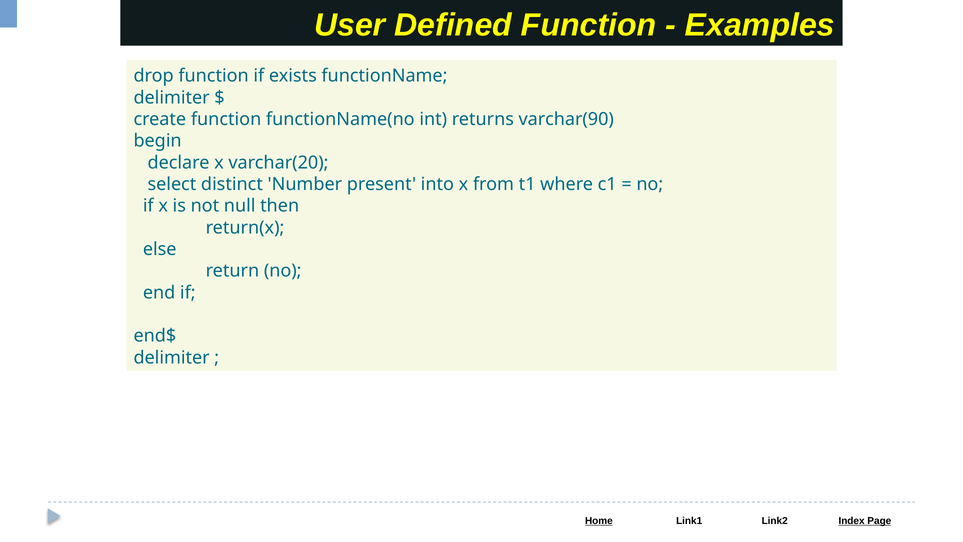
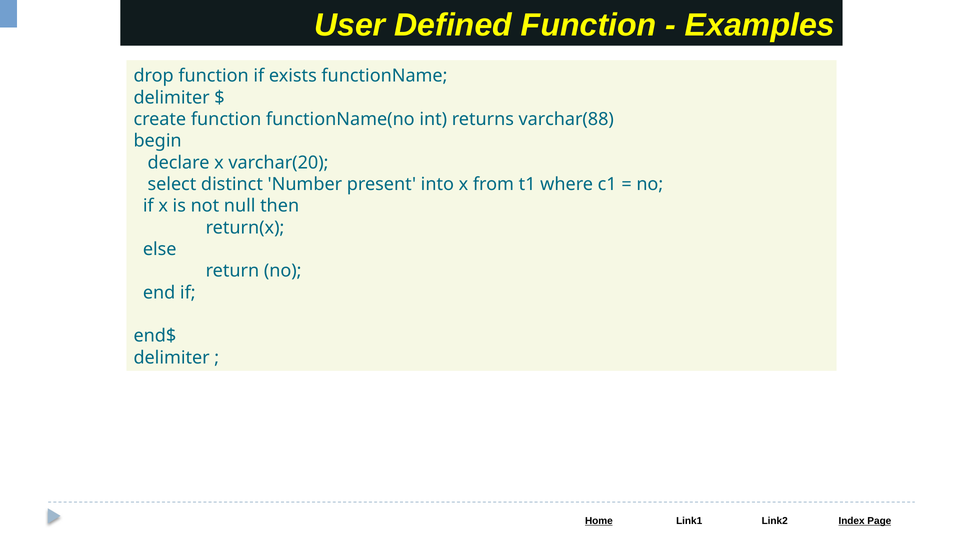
varchar(90: varchar(90 -> varchar(88
